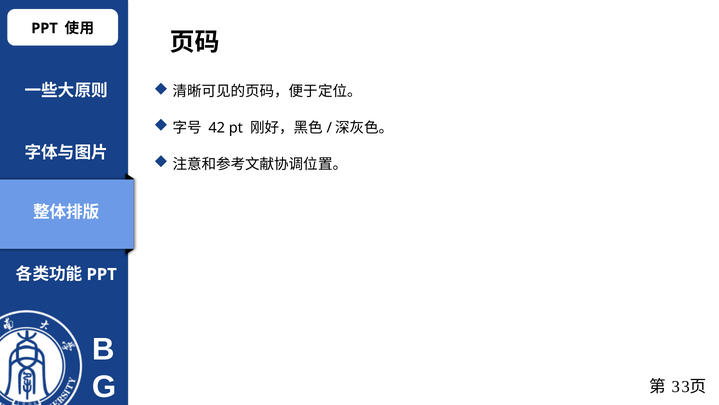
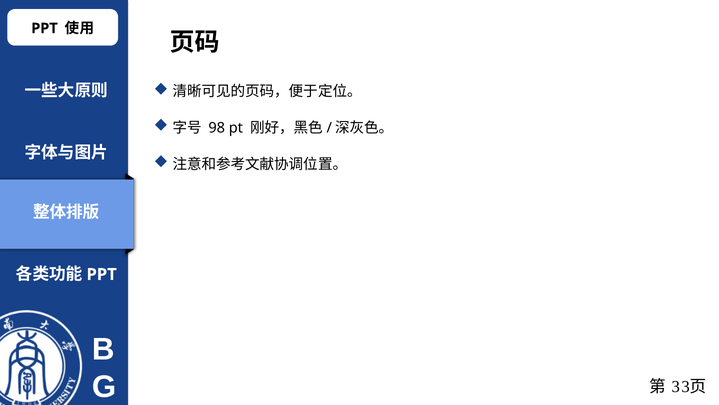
42: 42 -> 98
